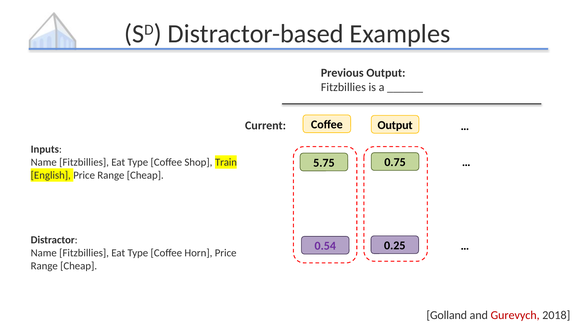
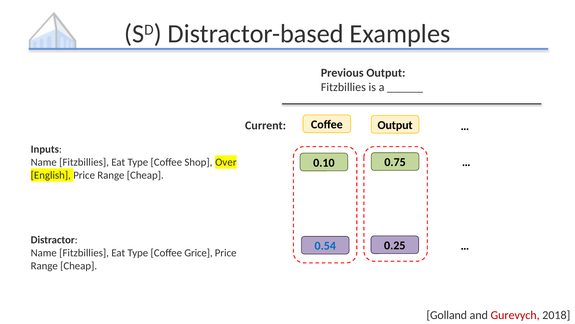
Train: Train -> Over
5.75: 5.75 -> 0.10
0.54 colour: purple -> blue
Horn: Horn -> Grice
